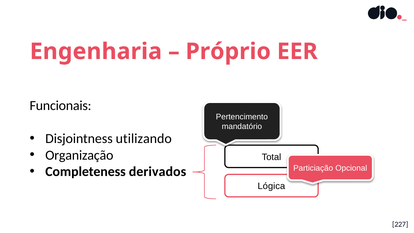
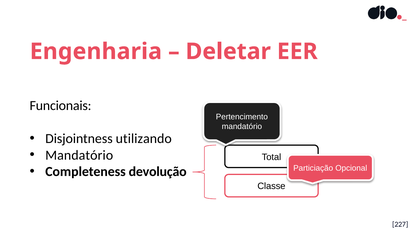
Próprio: Próprio -> Deletar
Organização at (79, 155): Organização -> Mandatório
derivados: derivados -> devolução
Lógica: Lógica -> Classe
